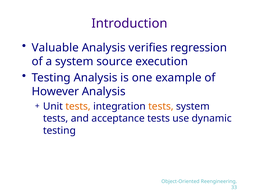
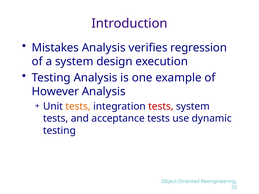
Valuable: Valuable -> Mistakes
source: source -> design
tests at (161, 106) colour: orange -> red
